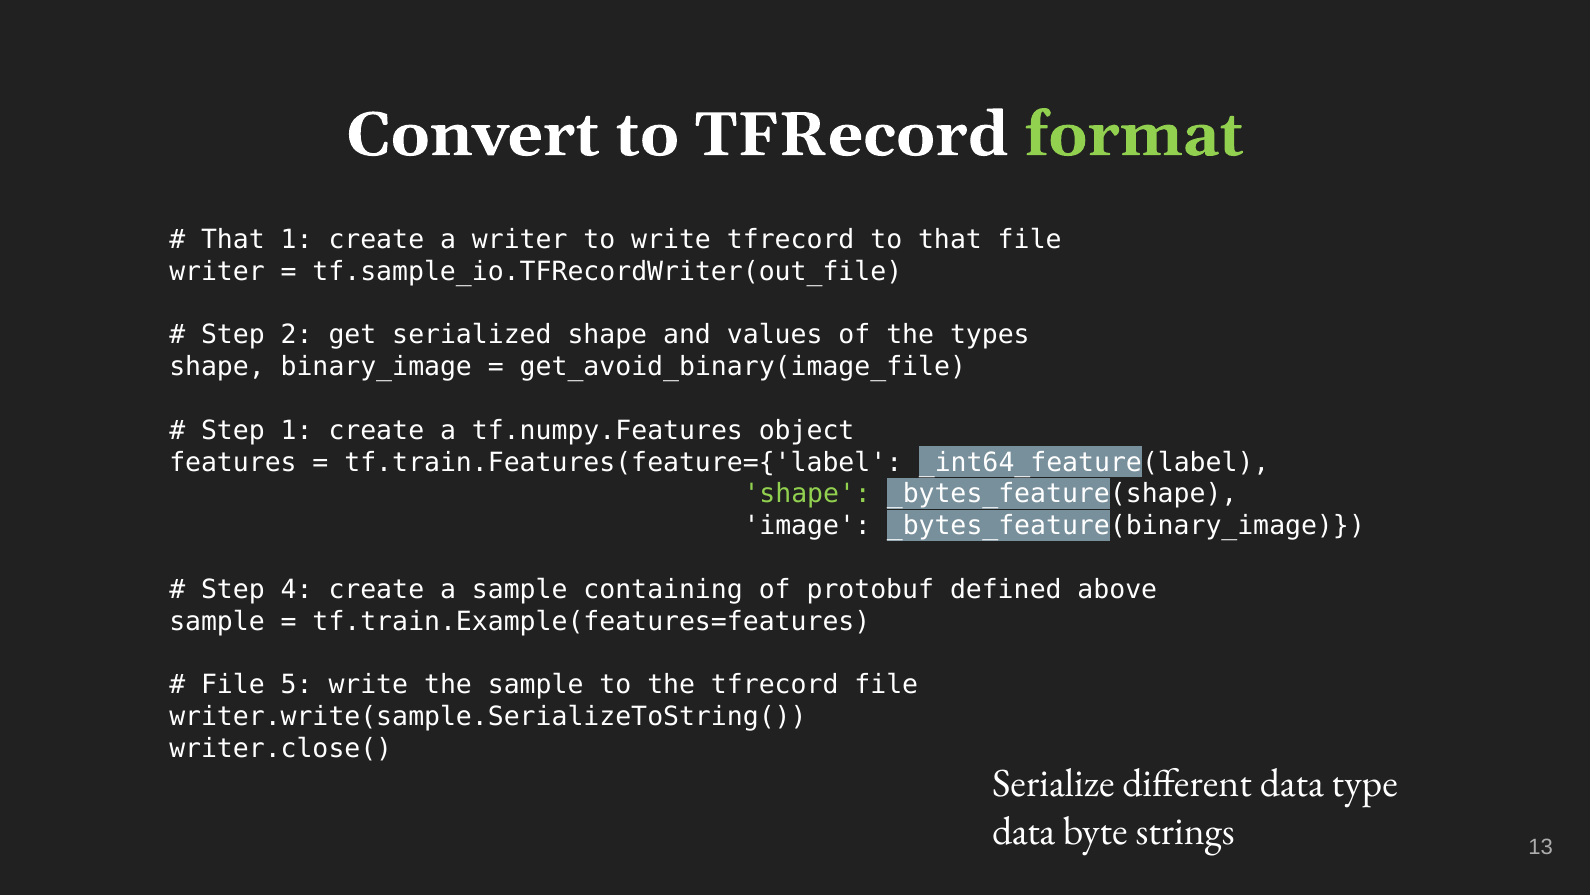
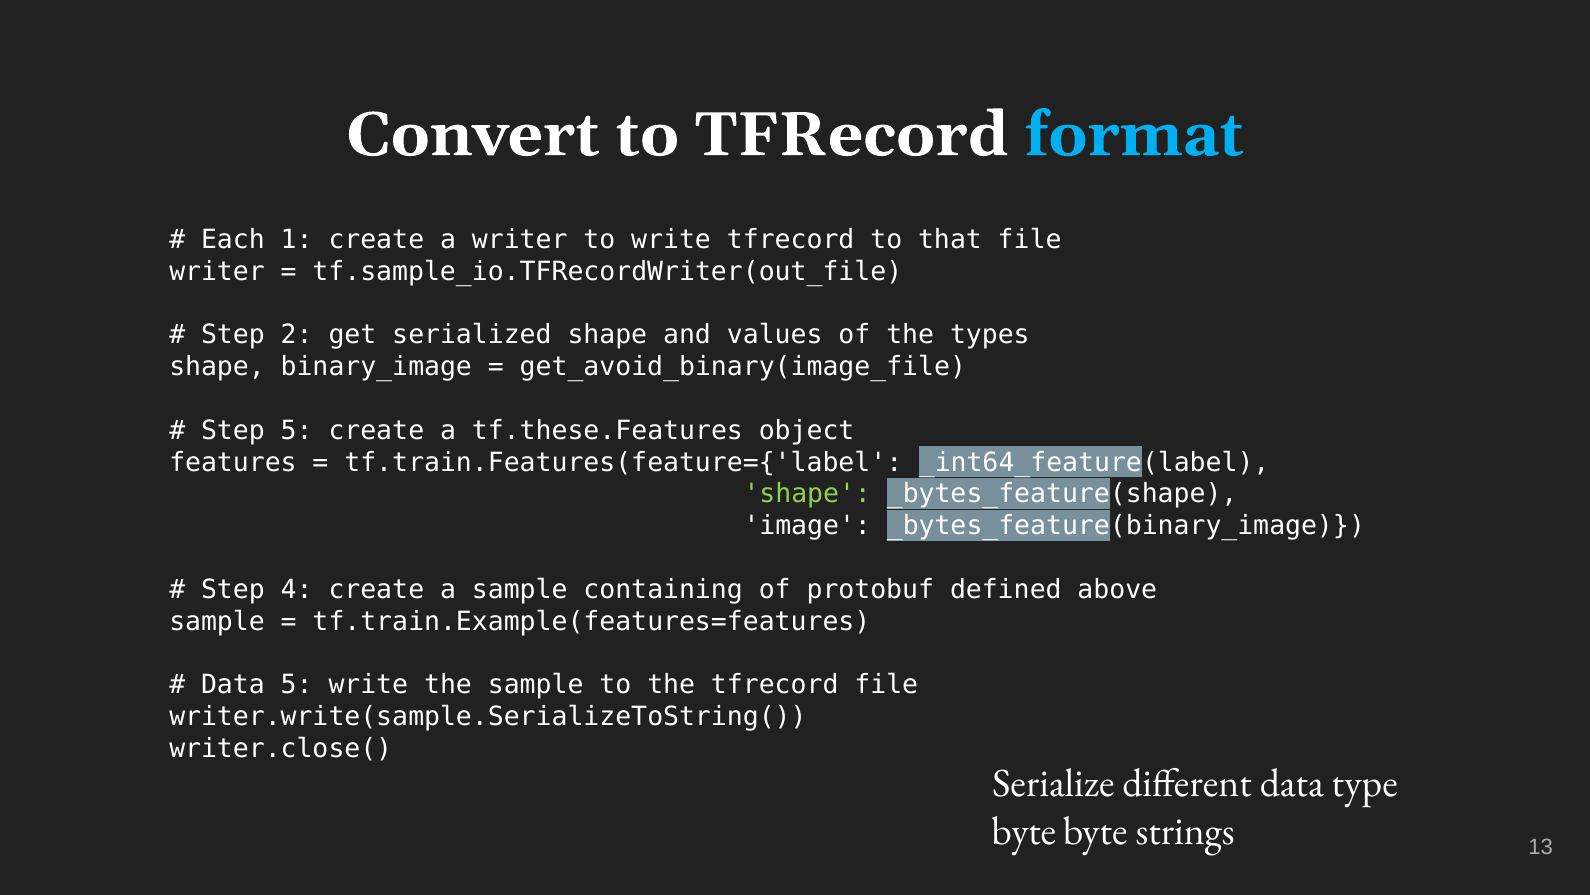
format colour: light green -> light blue
That at (233, 239): That -> Each
Step 1: 1 -> 5
tf.numpy.Features: tf.numpy.Features -> tf.these.Features
File at (233, 685): File -> Data
data at (1024, 831): data -> byte
